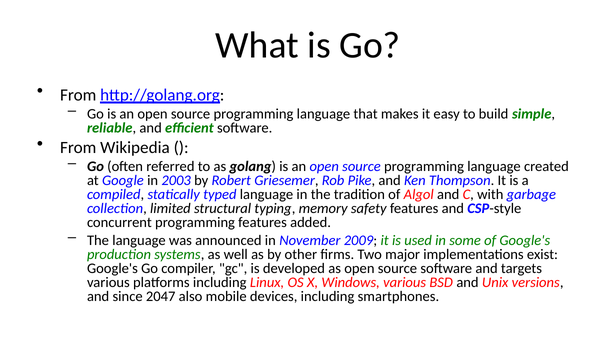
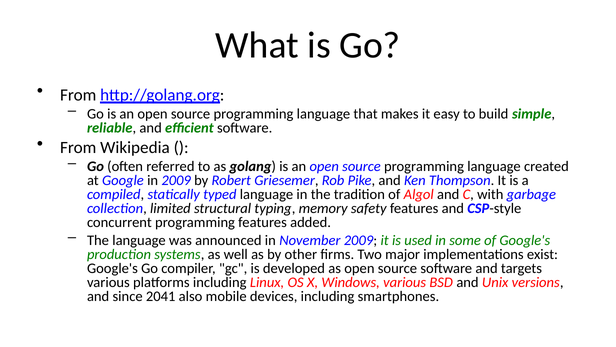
in 2003: 2003 -> 2009
2047: 2047 -> 2041
